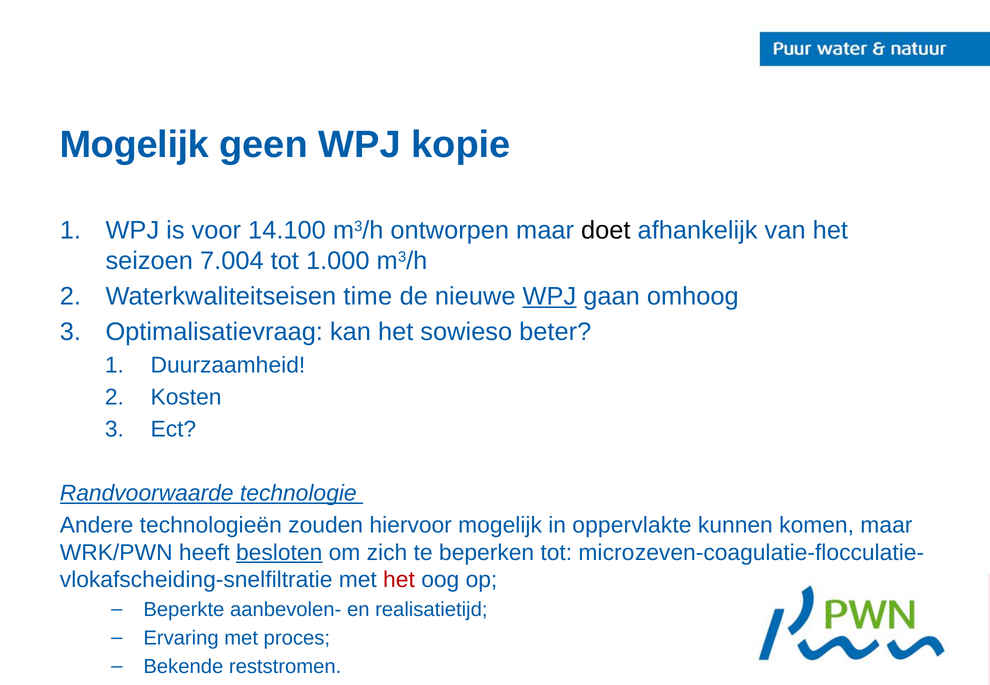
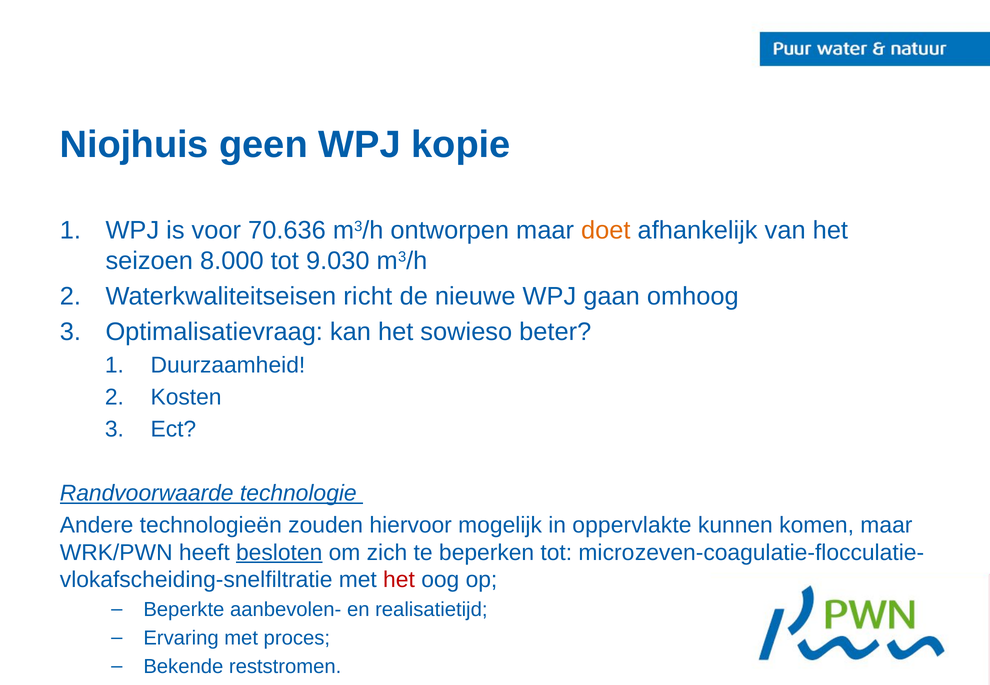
Mogelijk at (134, 145): Mogelijk -> Niojhuis
14.100: 14.100 -> 70.636
doet colour: black -> orange
7.004: 7.004 -> 8.000
1.000: 1.000 -> 9.030
time: time -> richt
WPJ at (549, 297) underline: present -> none
